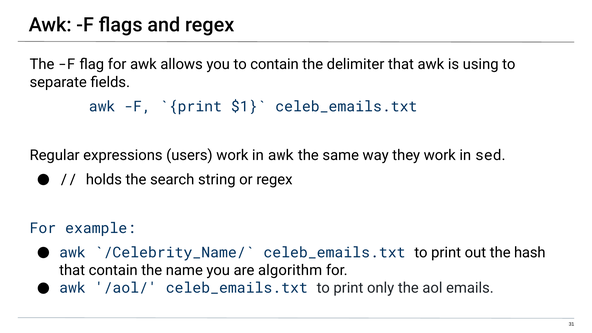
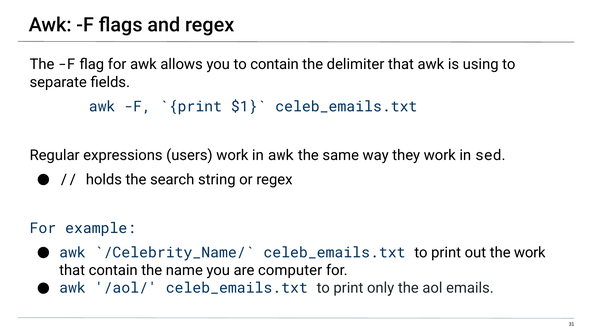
the hash: hash -> work
algorithm: algorithm -> computer
